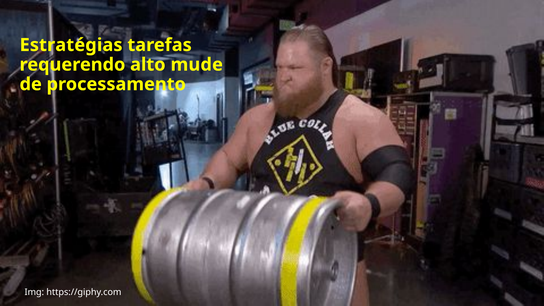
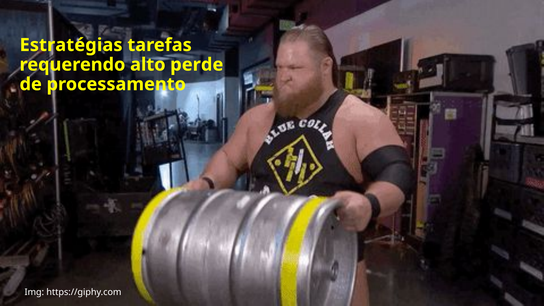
mude: mude -> perde
